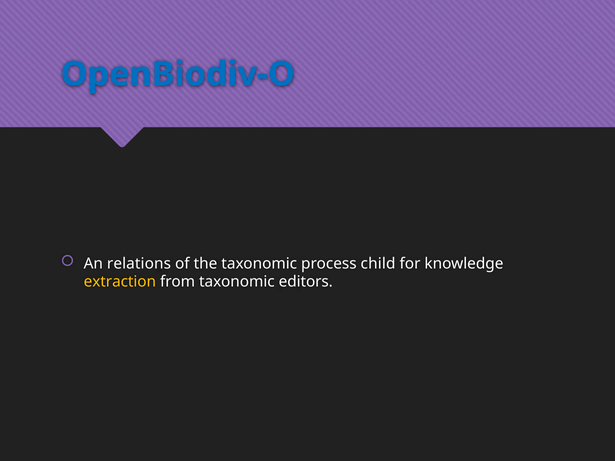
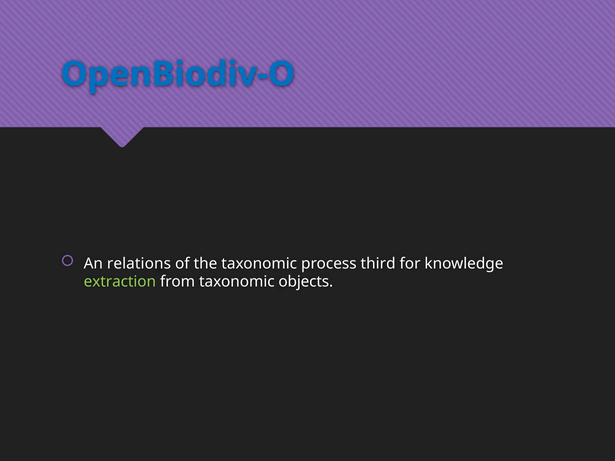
child: child -> third
extraction colour: yellow -> light green
editors: editors -> objects
